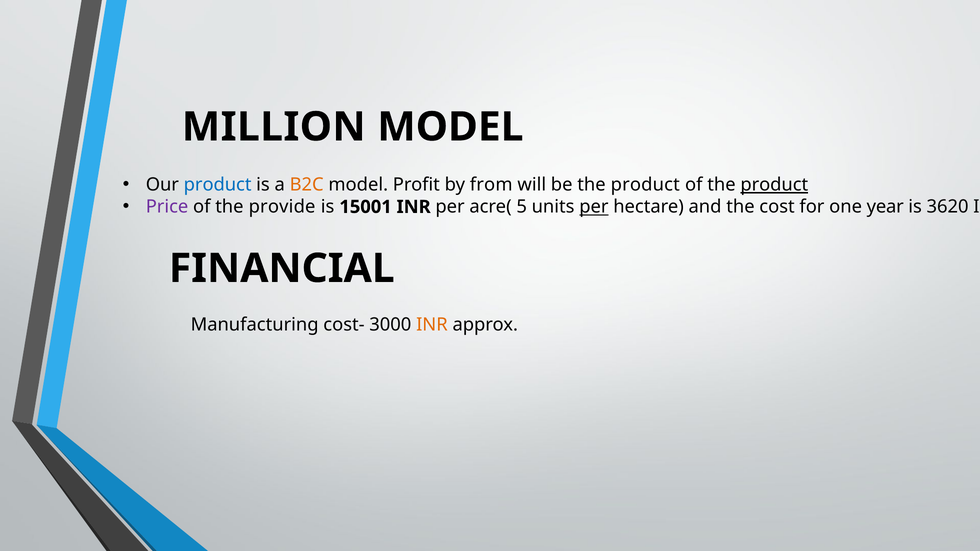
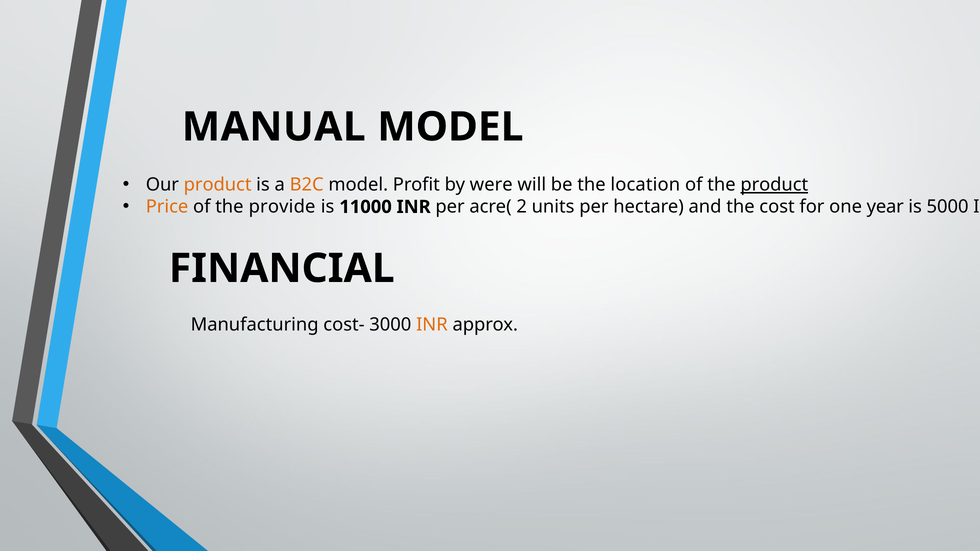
MILLION: MILLION -> MANUAL
product at (218, 185) colour: blue -> orange
from: from -> were
be the product: product -> location
Price colour: purple -> orange
15001: 15001 -> 11000
5: 5 -> 2
per at (594, 207) underline: present -> none
3620: 3620 -> 5000
